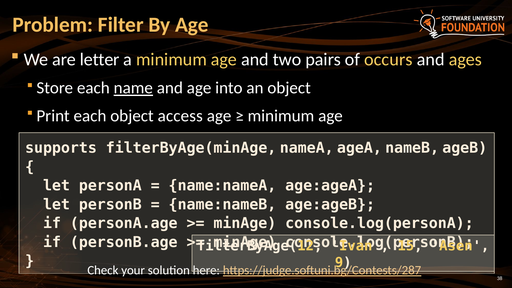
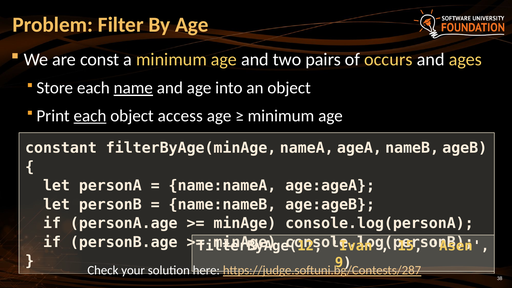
letter: letter -> const
each at (90, 116) underline: none -> present
supports: supports -> constant
